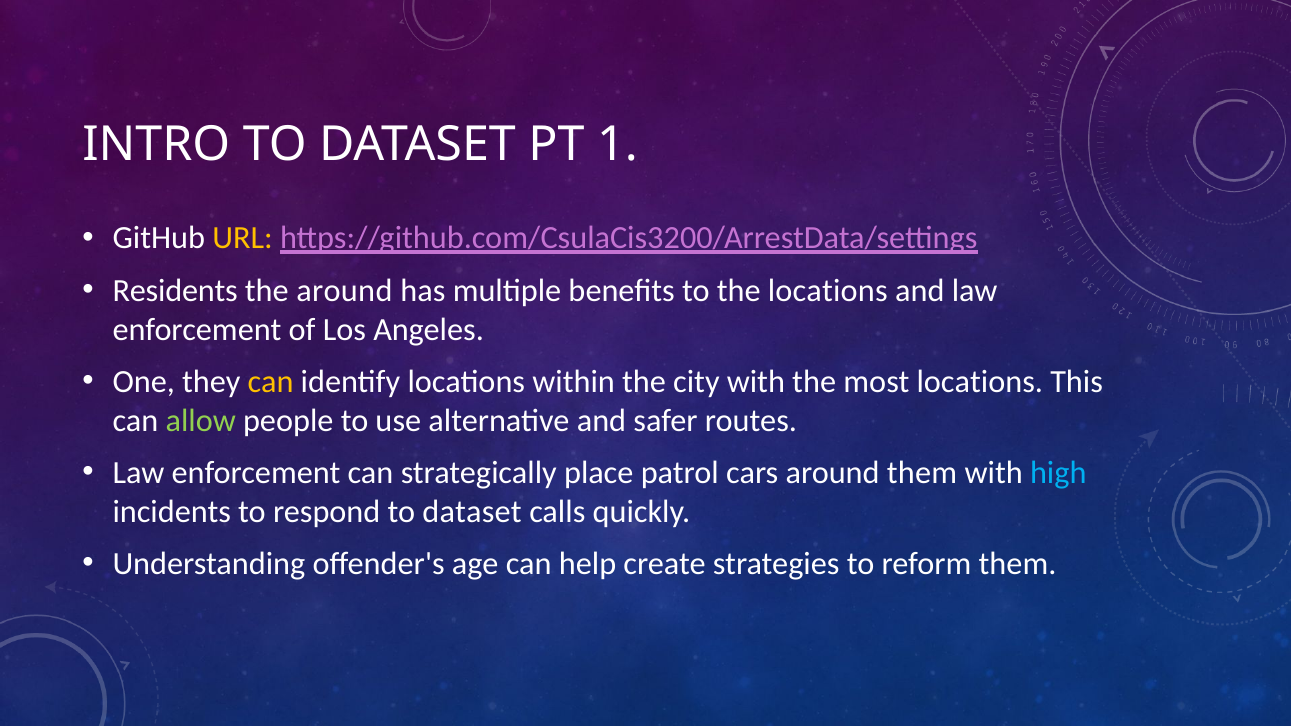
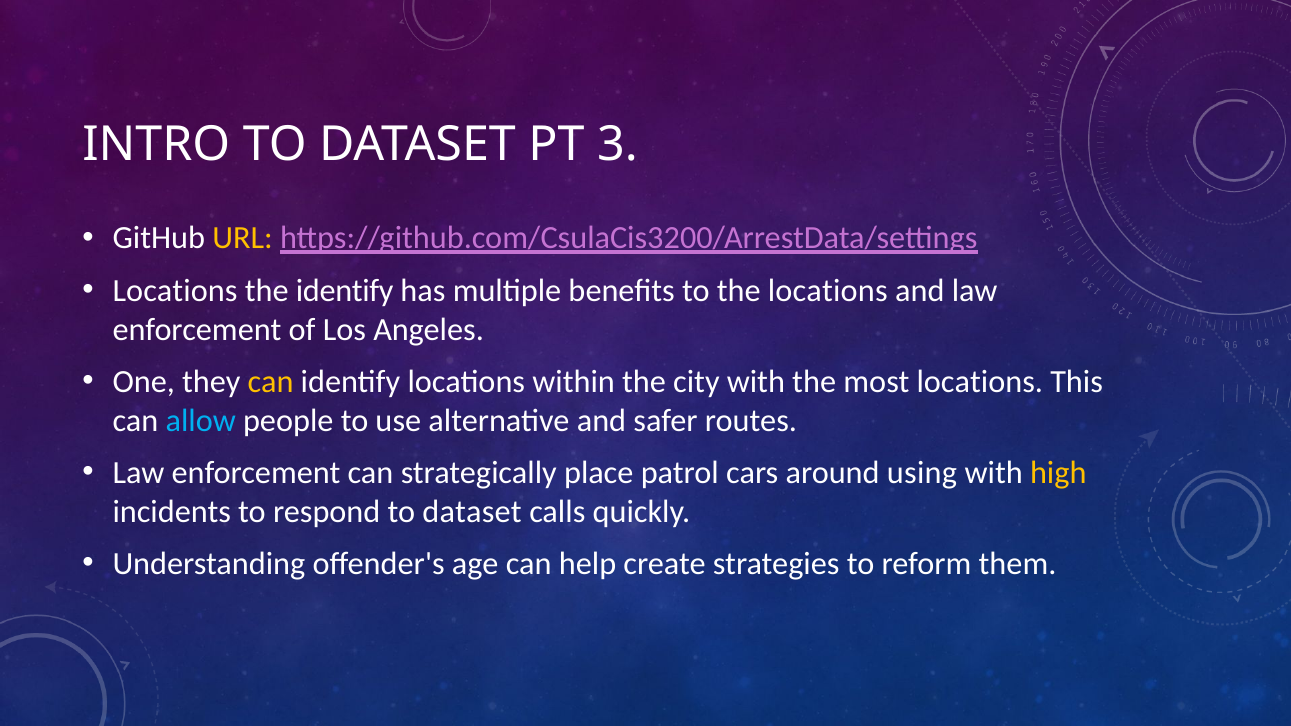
1: 1 -> 3
Residents at (175, 291): Residents -> Locations
the around: around -> identify
allow colour: light green -> light blue
around them: them -> using
high colour: light blue -> yellow
